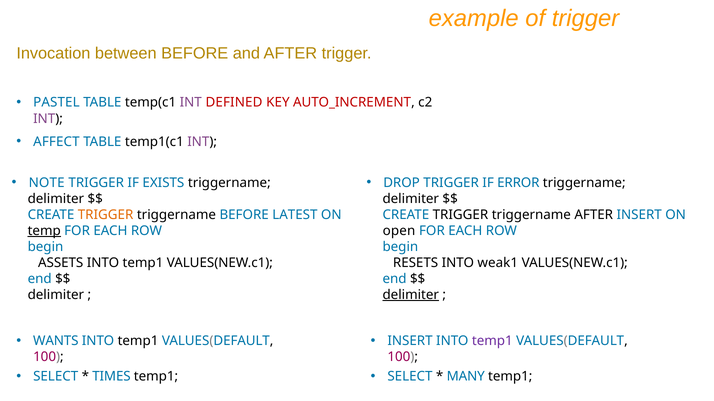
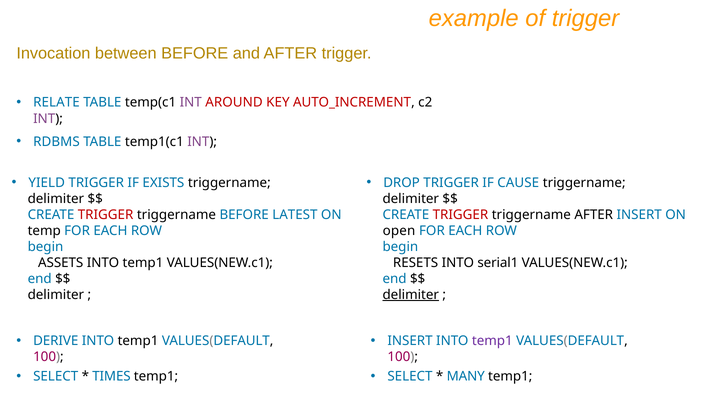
PASTEL: PASTEL -> RELATE
DEFINED: DEFINED -> AROUND
AFFECT: AFFECT -> RDBMS
NOTE: NOTE -> YIELD
ERROR: ERROR -> CAUSE
TRIGGER at (106, 215) colour: orange -> red
TRIGGER at (460, 215) colour: black -> red
temp underline: present -> none
weak1: weak1 -> serial1
WANTS: WANTS -> DERIVE
